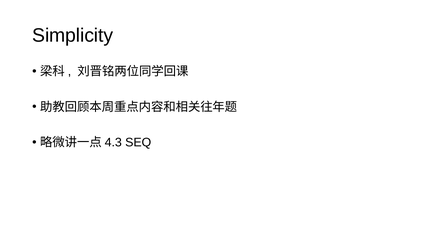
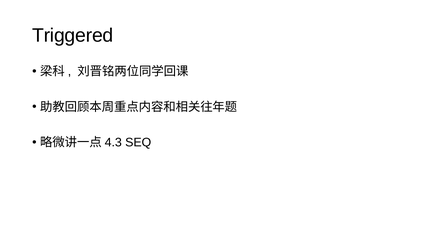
Simplicity: Simplicity -> Triggered
